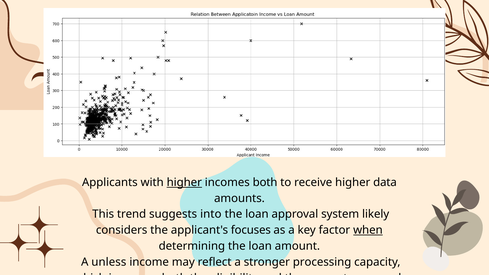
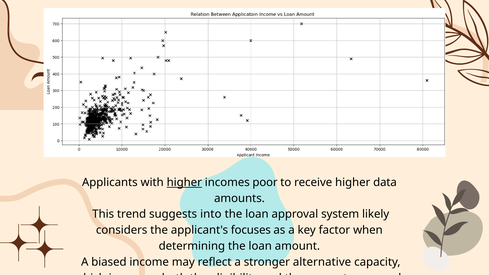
incomes both: both -> poor
when underline: present -> none
unless: unless -> biased
processing: processing -> alternative
